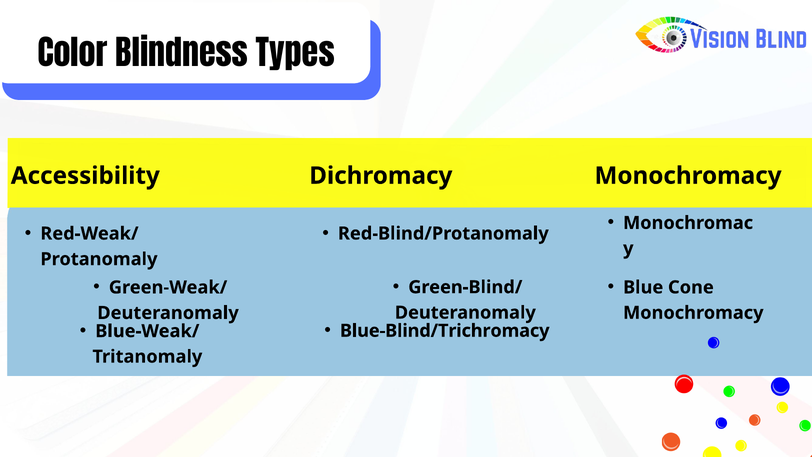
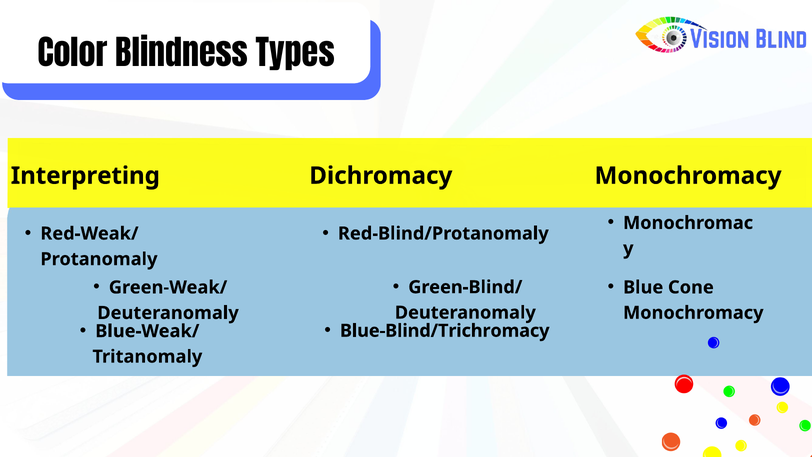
Accessibility: Accessibility -> Interpreting
